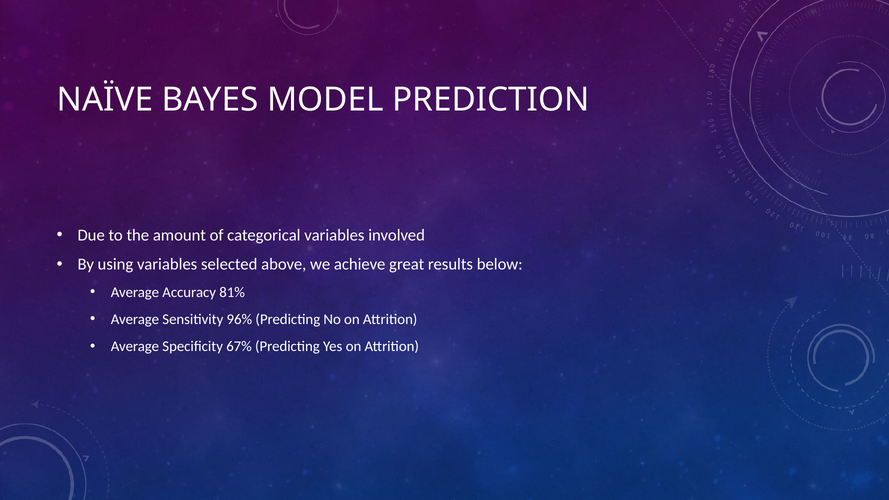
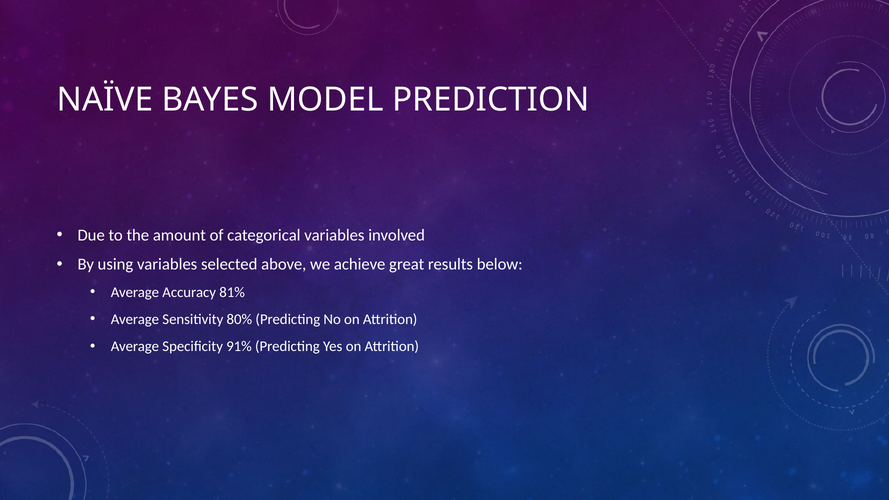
96%: 96% -> 80%
67%: 67% -> 91%
